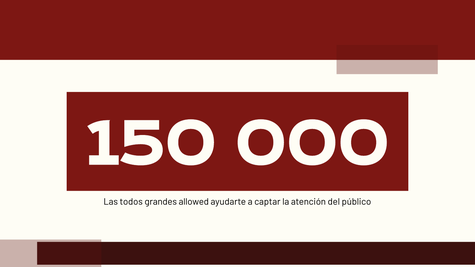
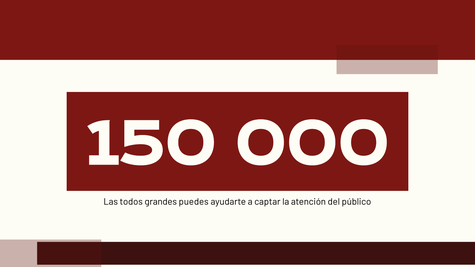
allowed: allowed -> puedes
